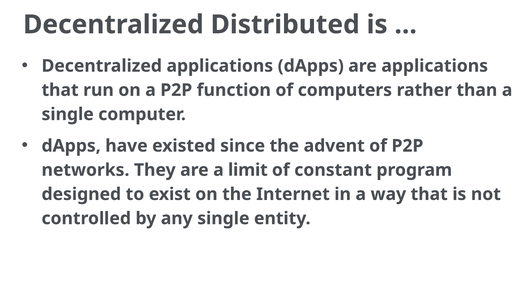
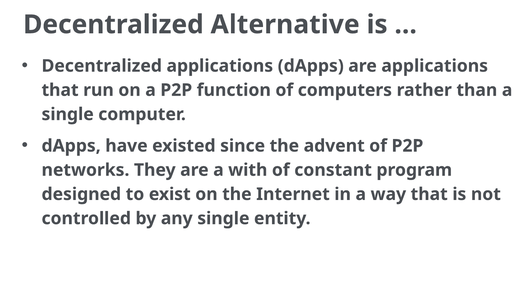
Distributed: Distributed -> Alternative
limit: limit -> with
